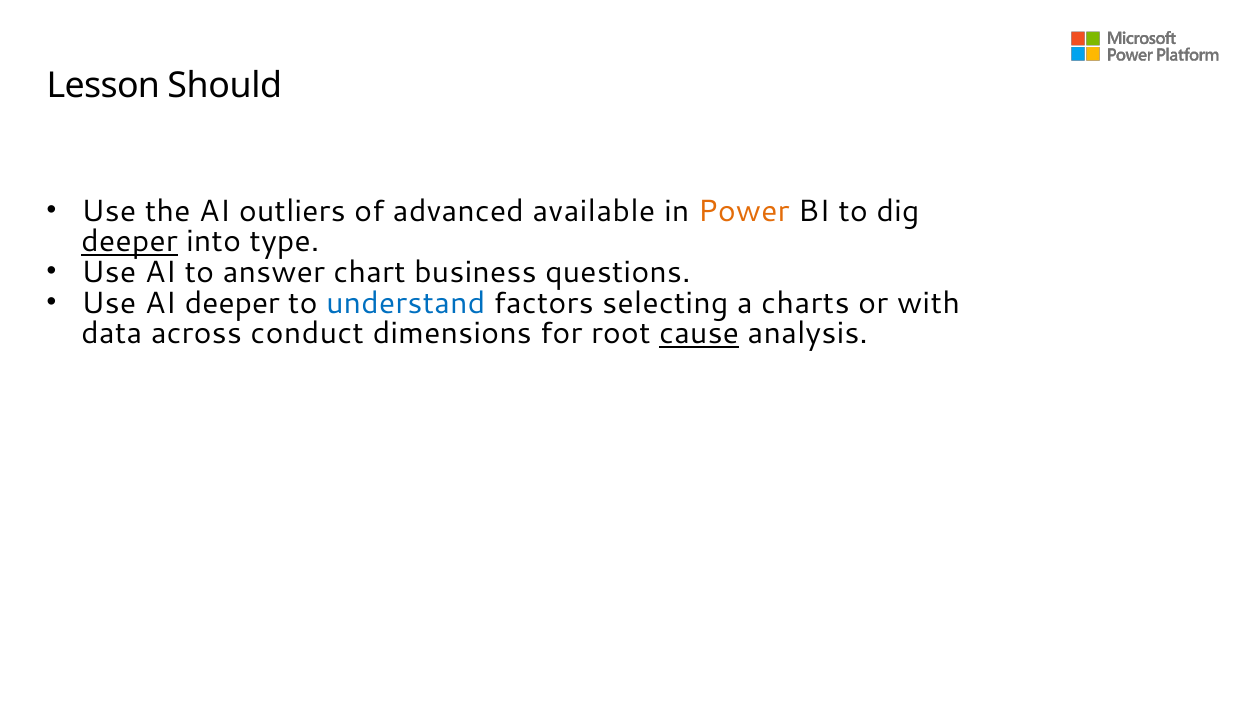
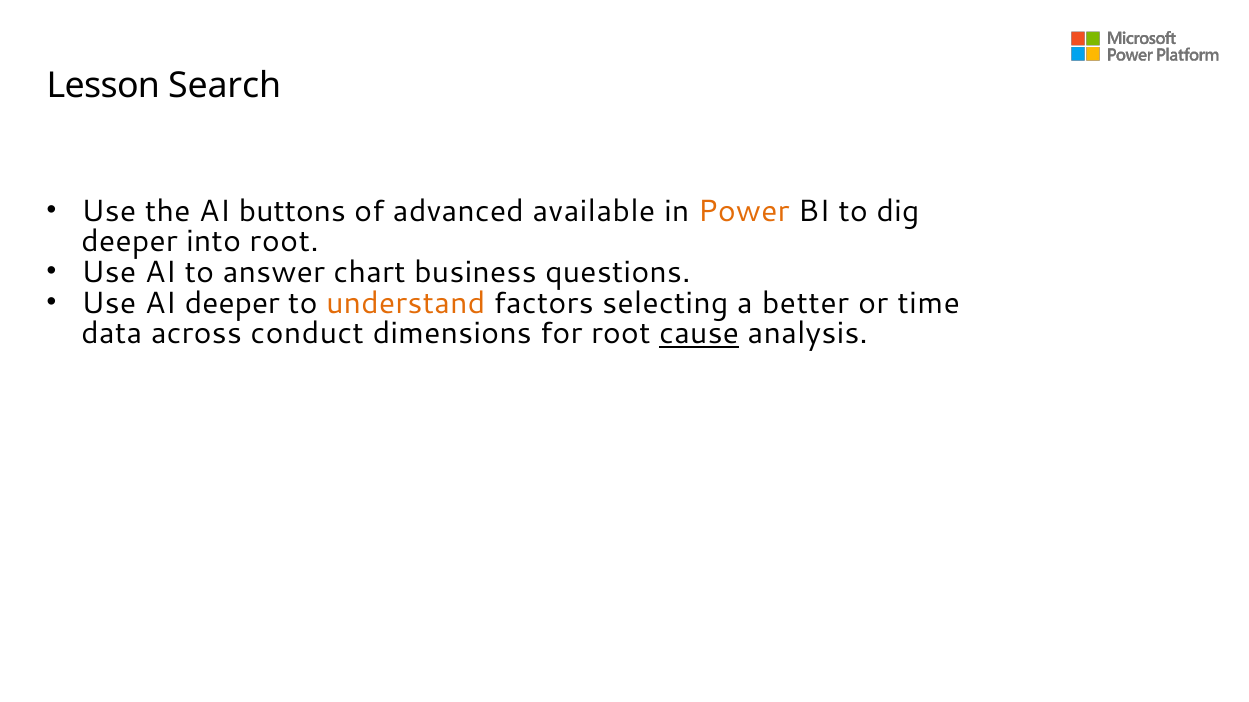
Should: Should -> Search
outliers: outliers -> buttons
deeper at (129, 242) underline: present -> none
into type: type -> root
understand colour: blue -> orange
charts: charts -> better
with: with -> time
